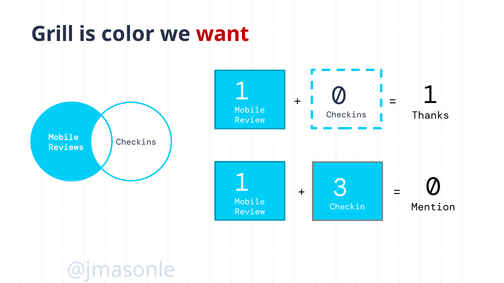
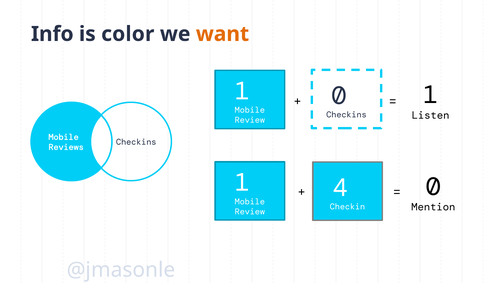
Grill: Grill -> Info
want colour: red -> orange
Thanks: Thanks -> Listen
3: 3 -> 4
